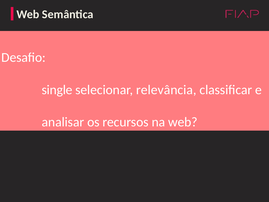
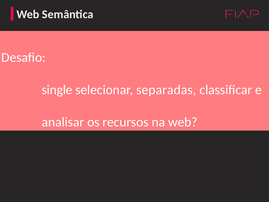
relevância: relevância -> separadas
